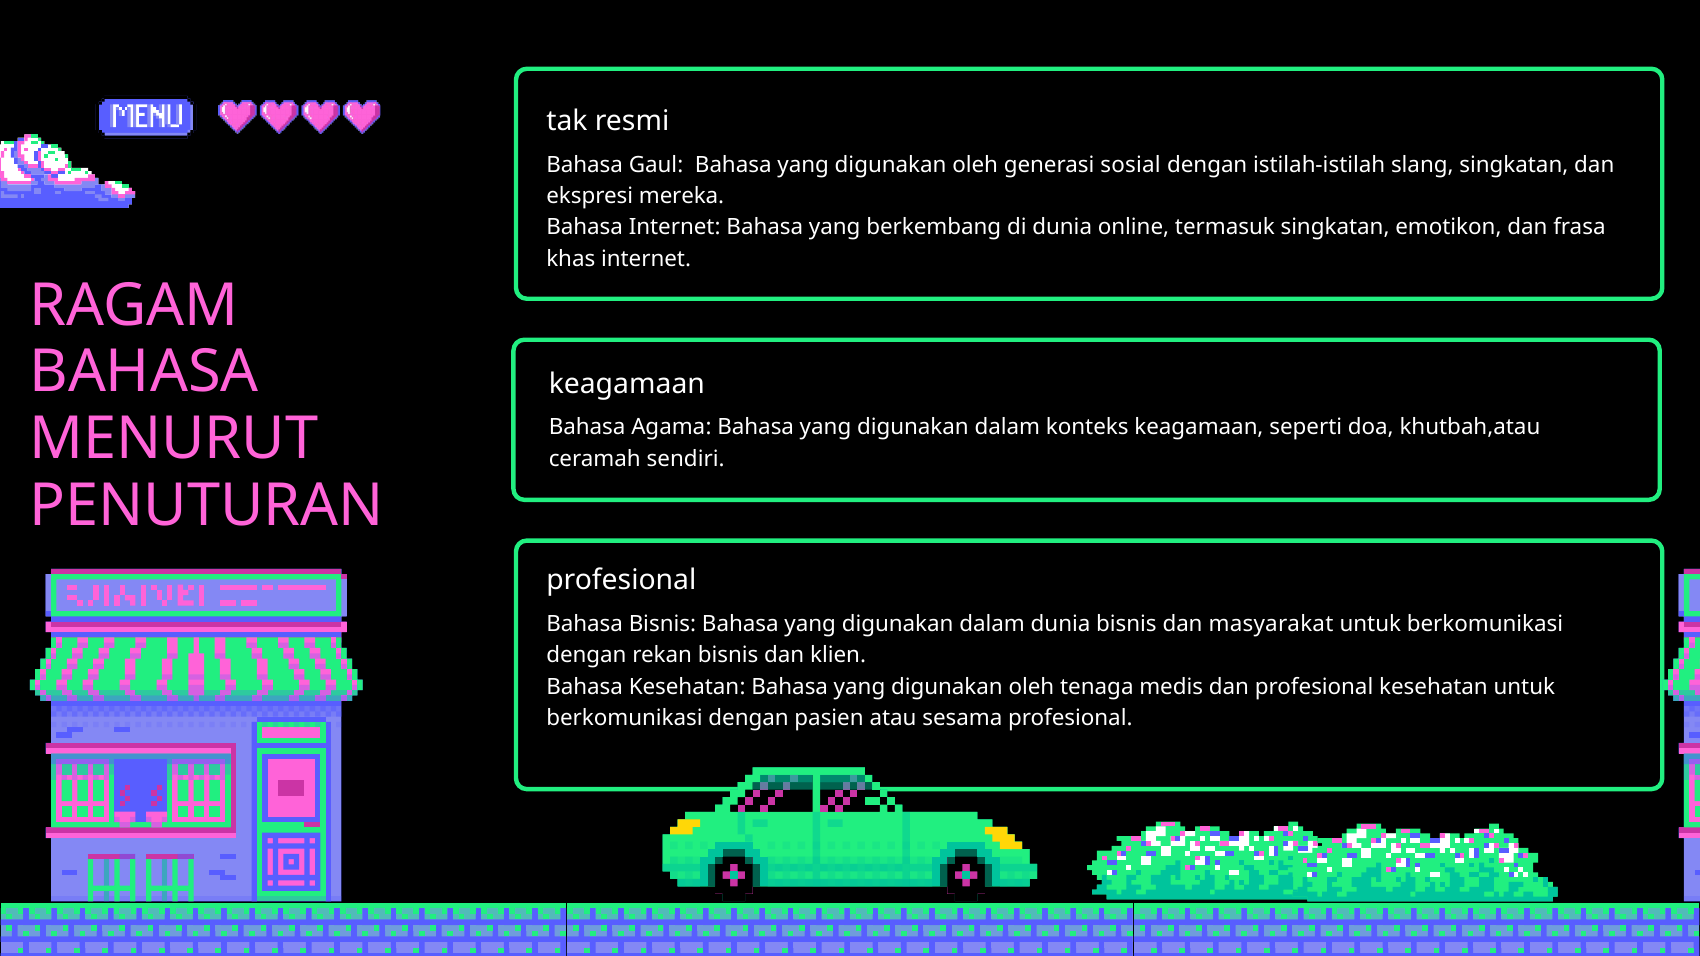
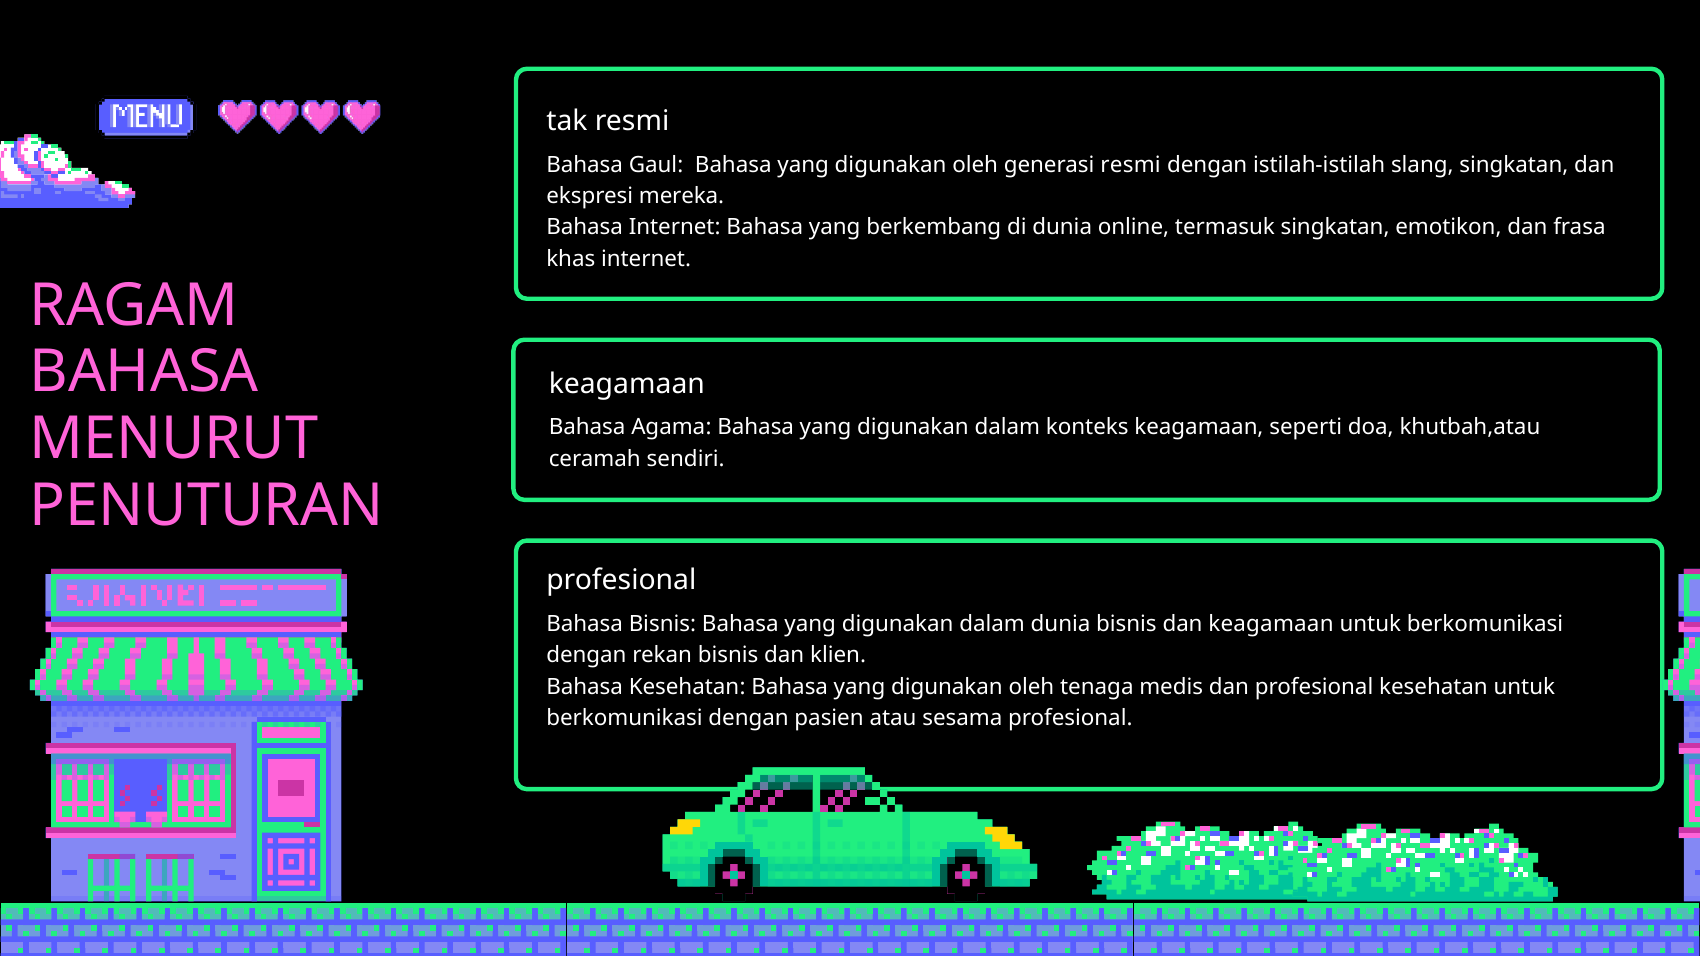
generasi sosial: sosial -> resmi
dan masyarakat: masyarakat -> keagamaan
